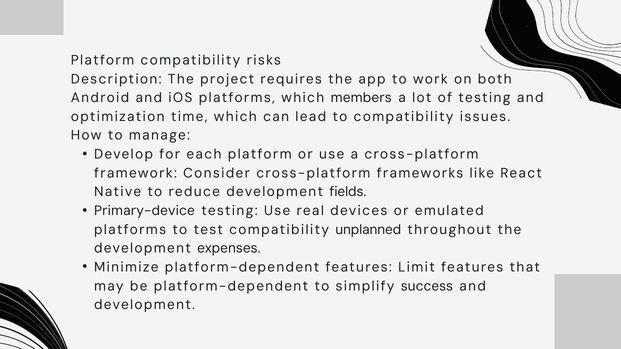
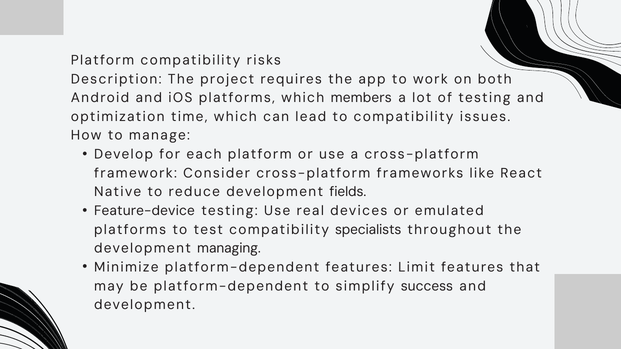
Primary-device: Primary-device -> Feature-device
unplanned: unplanned -> specialists
expenses: expenses -> managing
